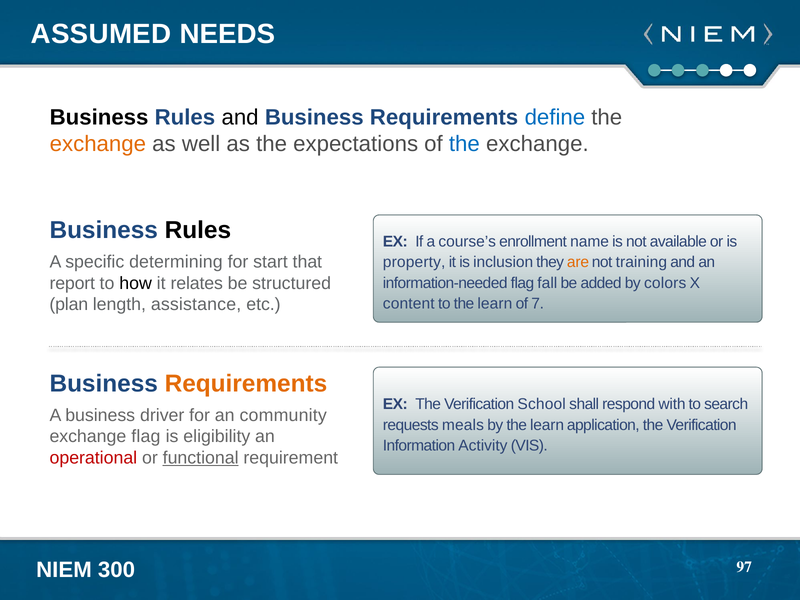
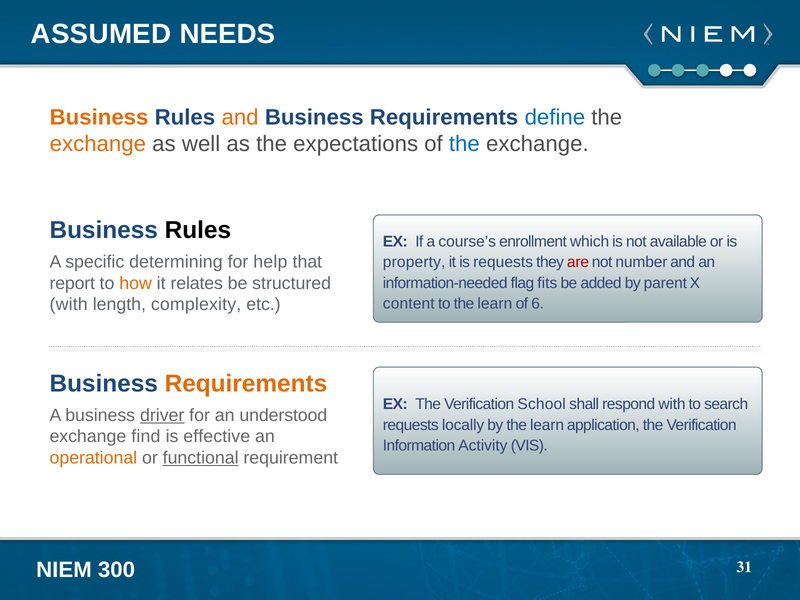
Business at (99, 117) colour: black -> orange
and at (240, 117) colour: black -> orange
name: name -> which
start: start -> help
is inclusion: inclusion -> requests
are colour: orange -> red
training: training -> number
how colour: black -> orange
fall: fall -> fits
colors: colors -> parent
plan at (69, 305): plan -> with
assistance: assistance -> complexity
7: 7 -> 6
driver underline: none -> present
community: community -> understood
meals: meals -> locally
exchange flag: flag -> find
eligibility: eligibility -> effective
operational colour: red -> orange
97: 97 -> 31
